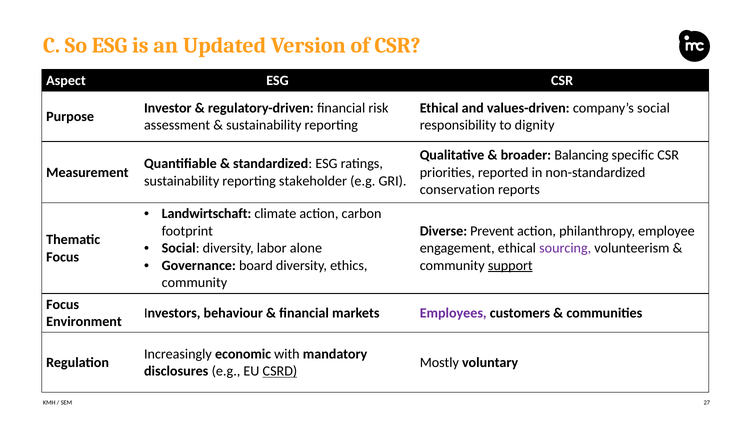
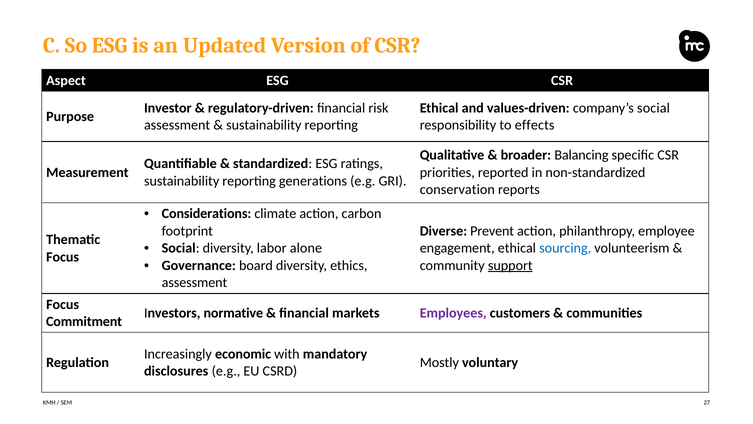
dignity: dignity -> effects
stakeholder: stakeholder -> generations
Landwirtschaft: Landwirtschaft -> Considerations
sourcing colour: purple -> blue
community at (194, 282): community -> assessment
behaviour: behaviour -> normative
Environment: Environment -> Commitment
CSRD underline: present -> none
